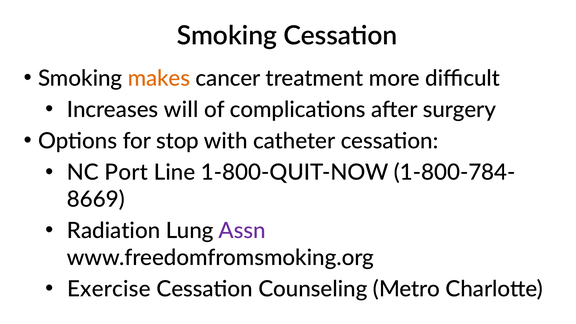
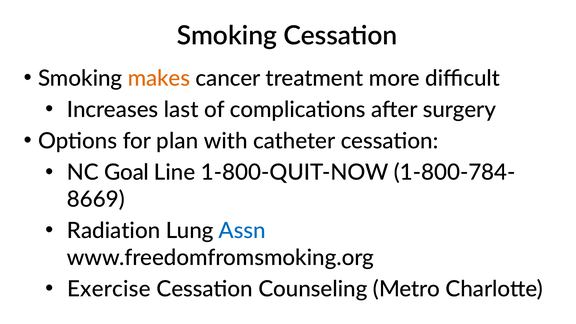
will: will -> last
stop: stop -> plan
Port: Port -> Goal
Assn colour: purple -> blue
